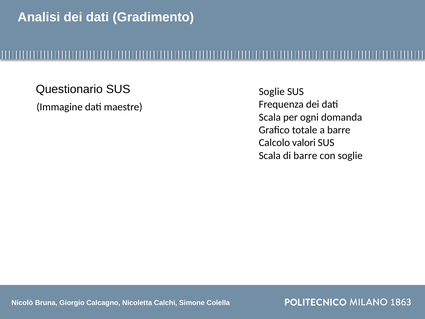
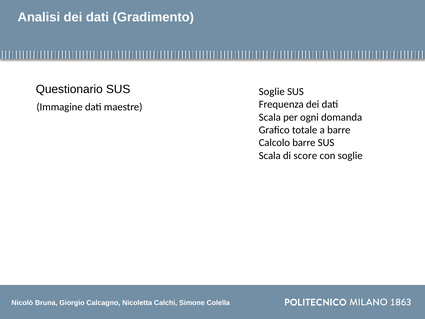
Calcolo valori: valori -> barre
di barre: barre -> score
